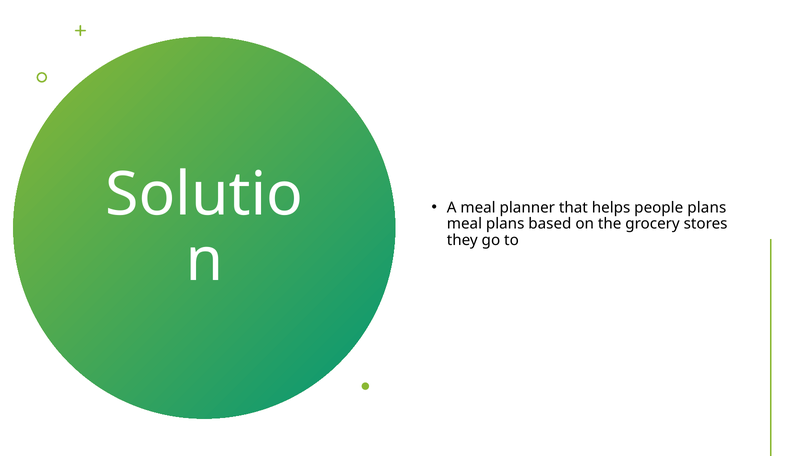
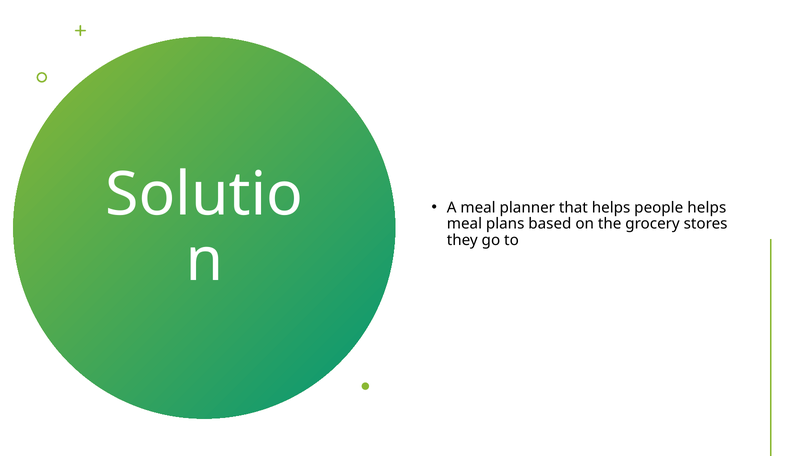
people plans: plans -> helps
